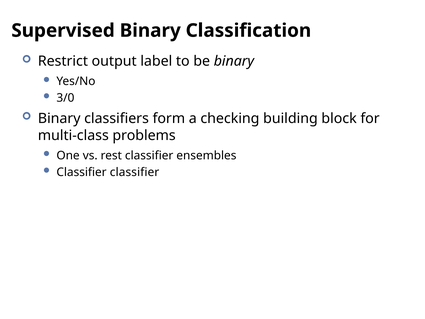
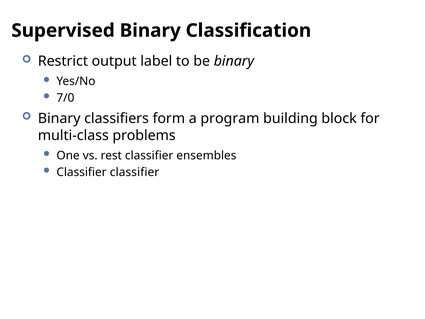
3/0: 3/0 -> 7/0
checking: checking -> program
